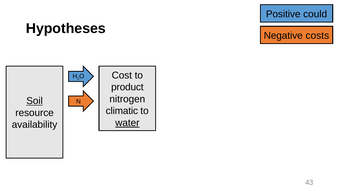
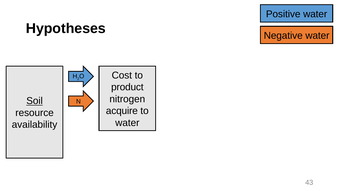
Positive could: could -> water
Negative costs: costs -> water
climatic: climatic -> acquire
water at (127, 123) underline: present -> none
